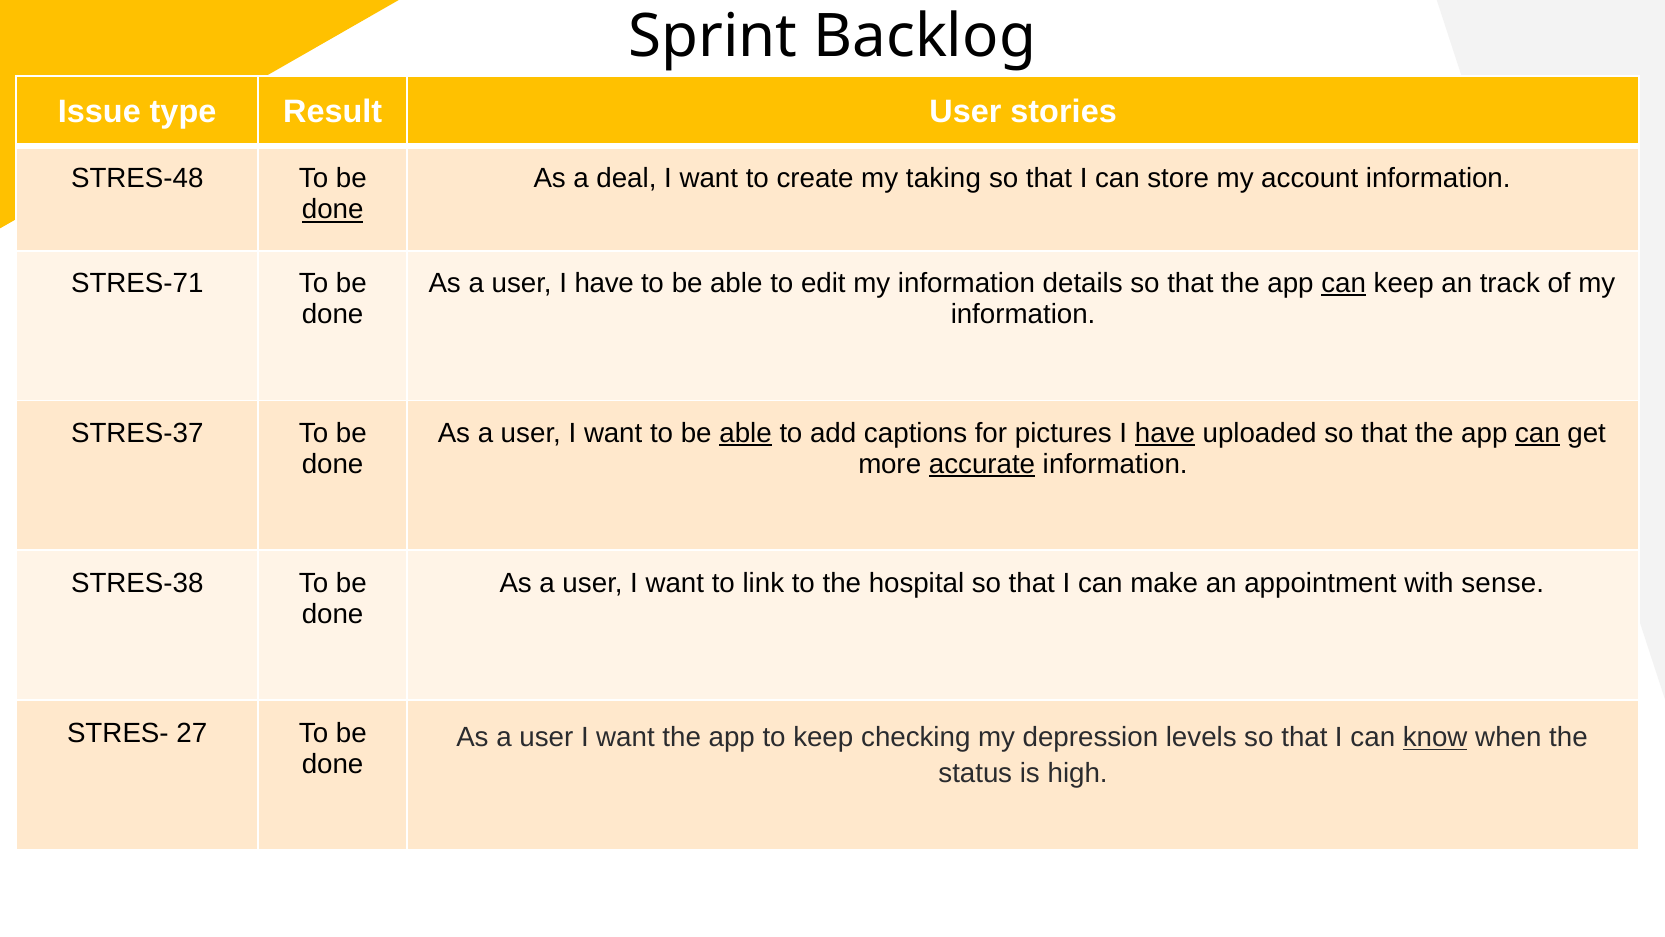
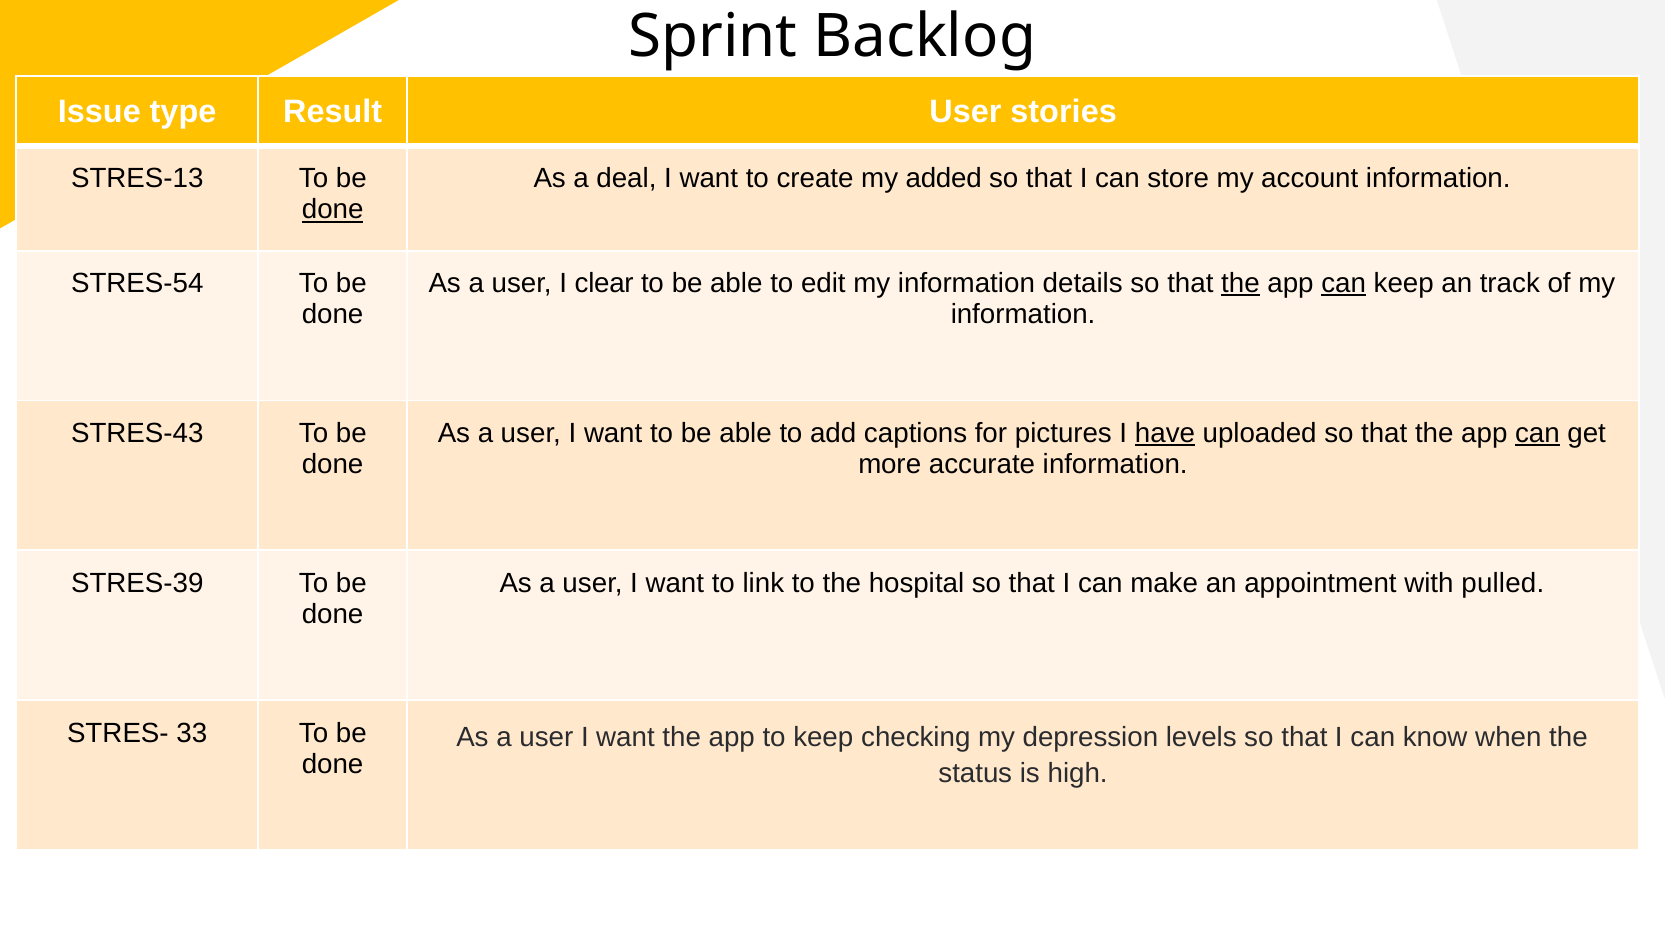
STRES-48: STRES-48 -> STRES-13
taking: taking -> added
STRES-71: STRES-71 -> STRES-54
user I have: have -> clear
the at (1240, 283) underline: none -> present
STRES-37: STRES-37 -> STRES-43
able at (746, 433) underline: present -> none
accurate underline: present -> none
STRES-38: STRES-38 -> STRES-39
sense: sense -> pulled
27: 27 -> 33
know underline: present -> none
